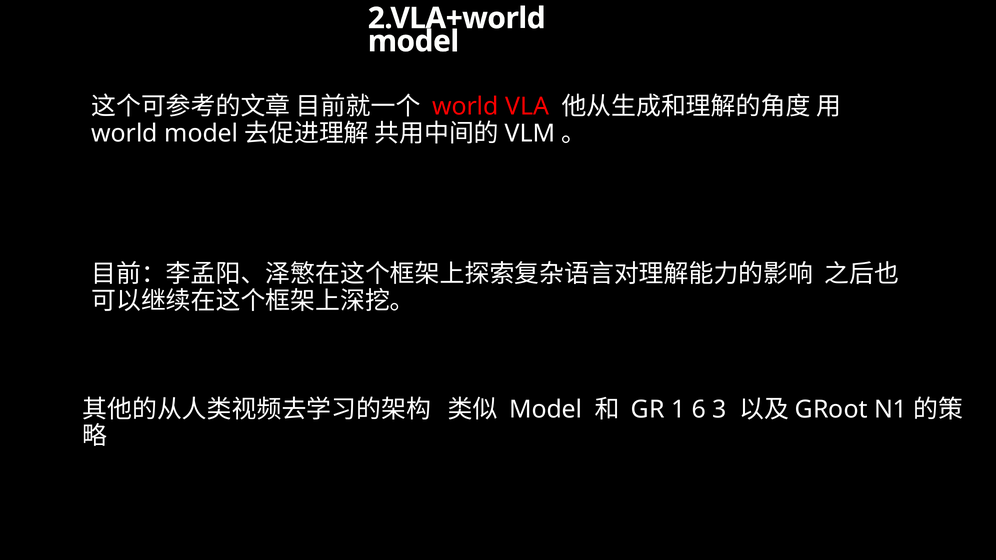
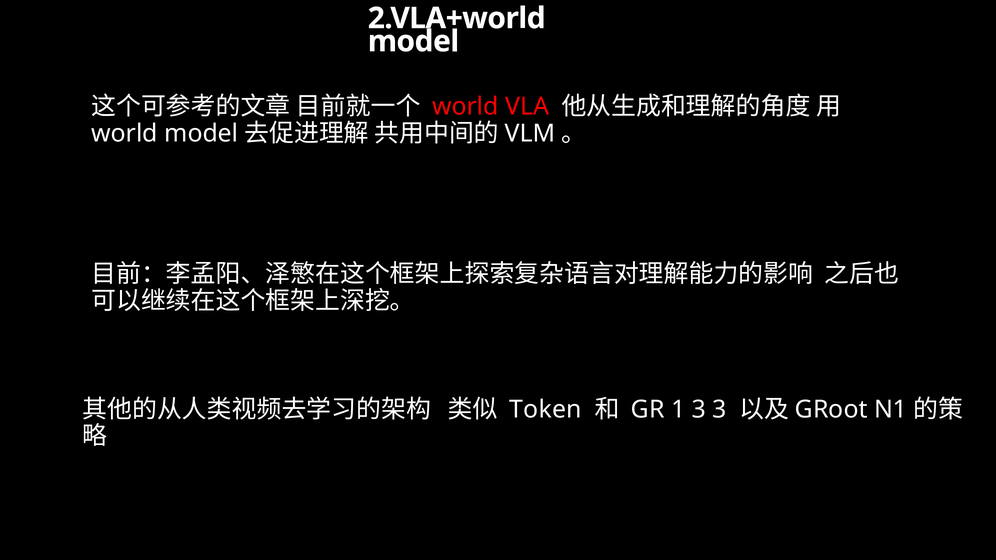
Model at (546, 409): Model -> Token
1 6: 6 -> 3
